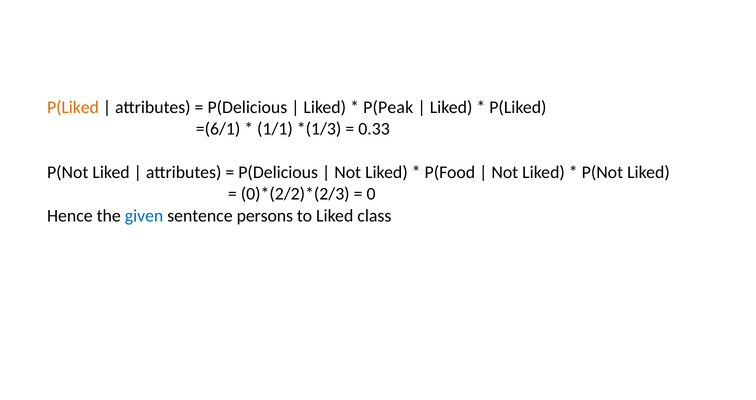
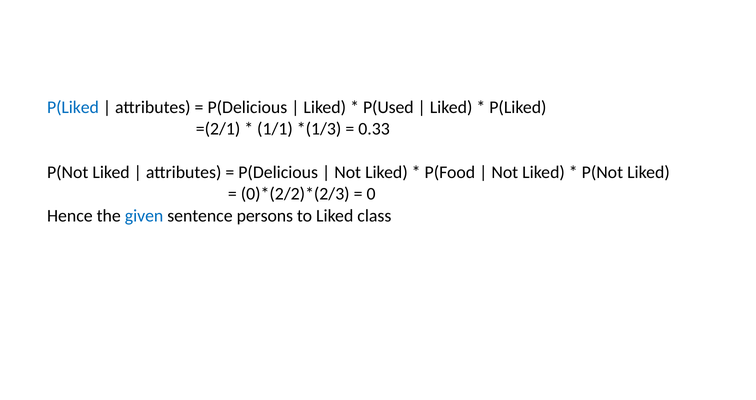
P(Liked at (73, 107) colour: orange -> blue
P(Peak: P(Peak -> P(Used
=(6/1: =(6/1 -> =(2/1
